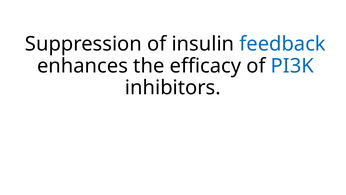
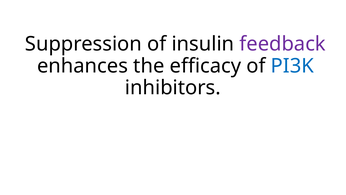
feedback colour: blue -> purple
